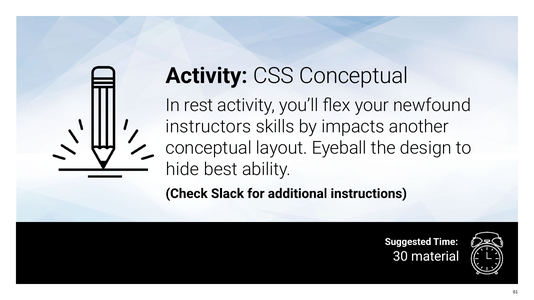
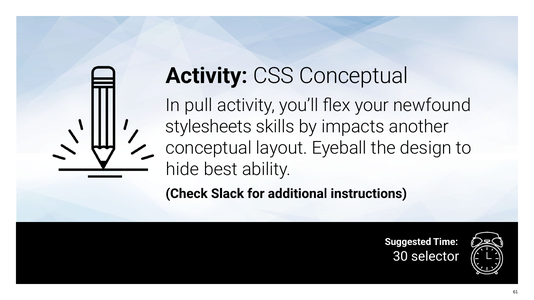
rest: rest -> pull
instructors: instructors -> stylesheets
material: material -> selector
